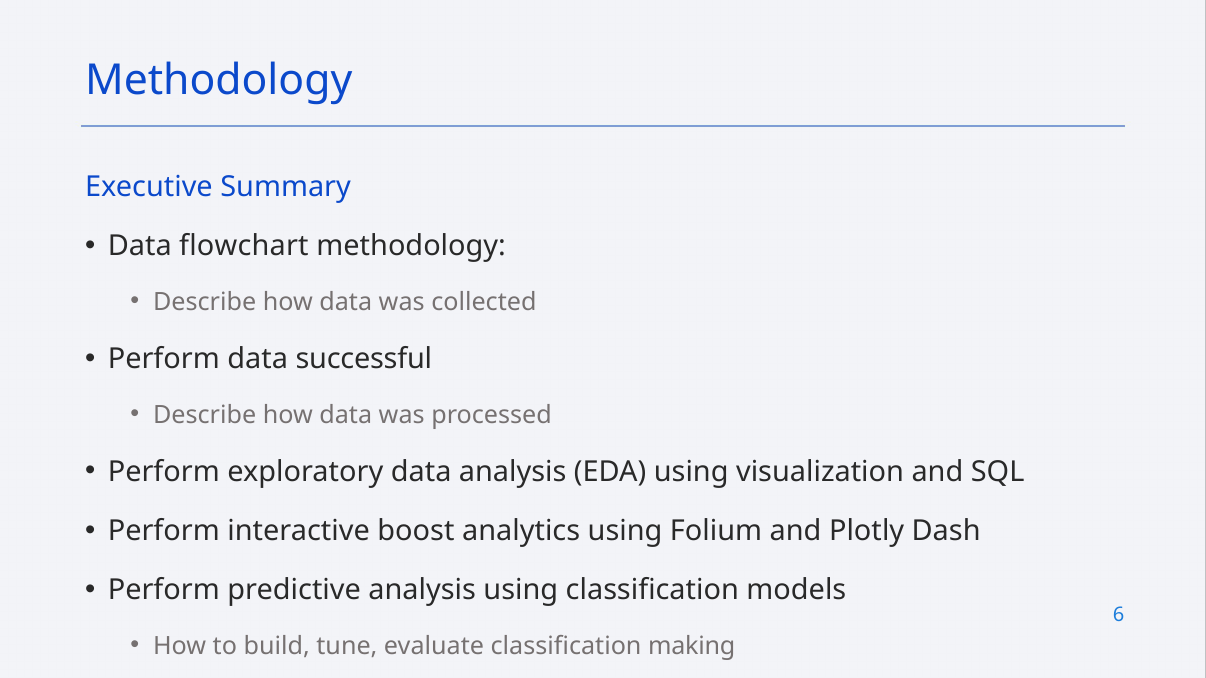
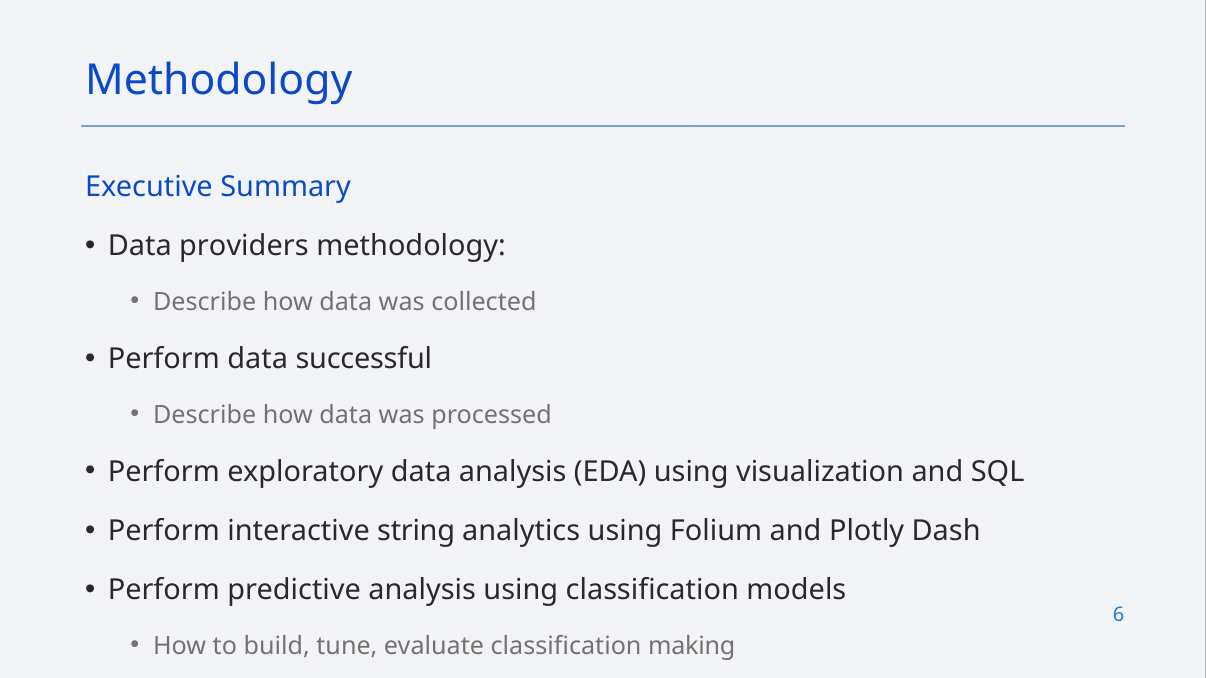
flowchart: flowchart -> providers
boost: boost -> string
